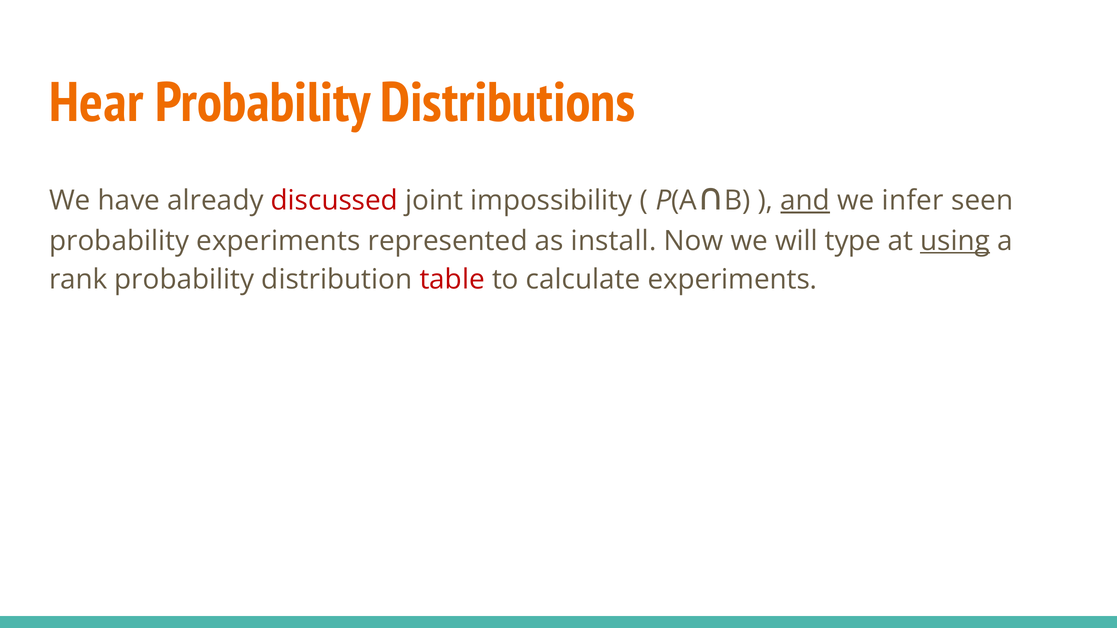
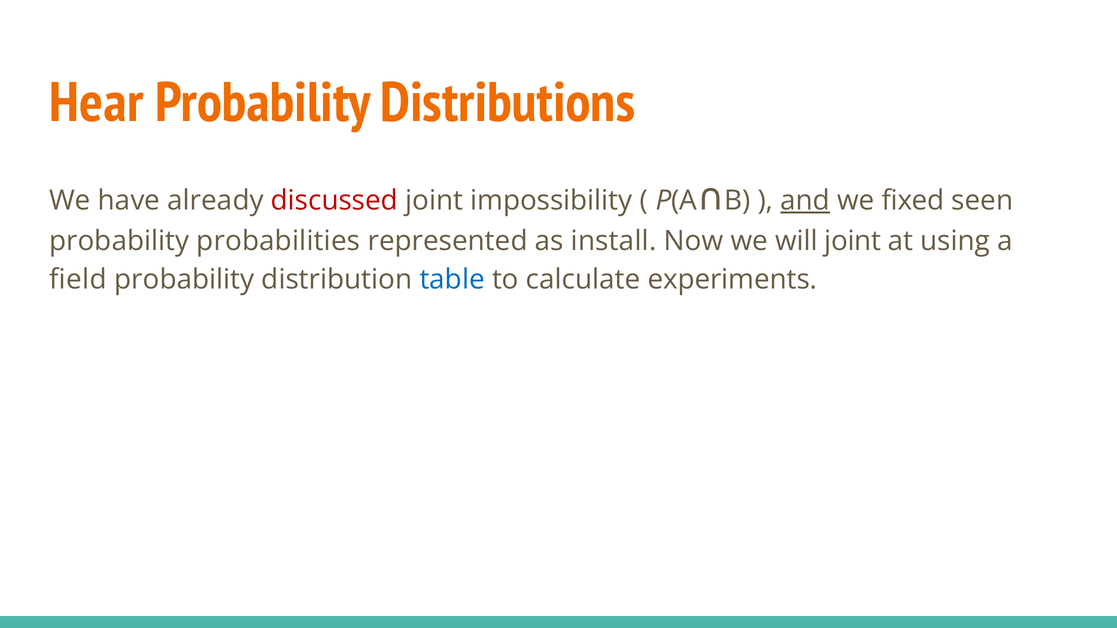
infer: infer -> fixed
probability experiments: experiments -> probabilities
will type: type -> joint
using underline: present -> none
rank: rank -> field
table colour: red -> blue
